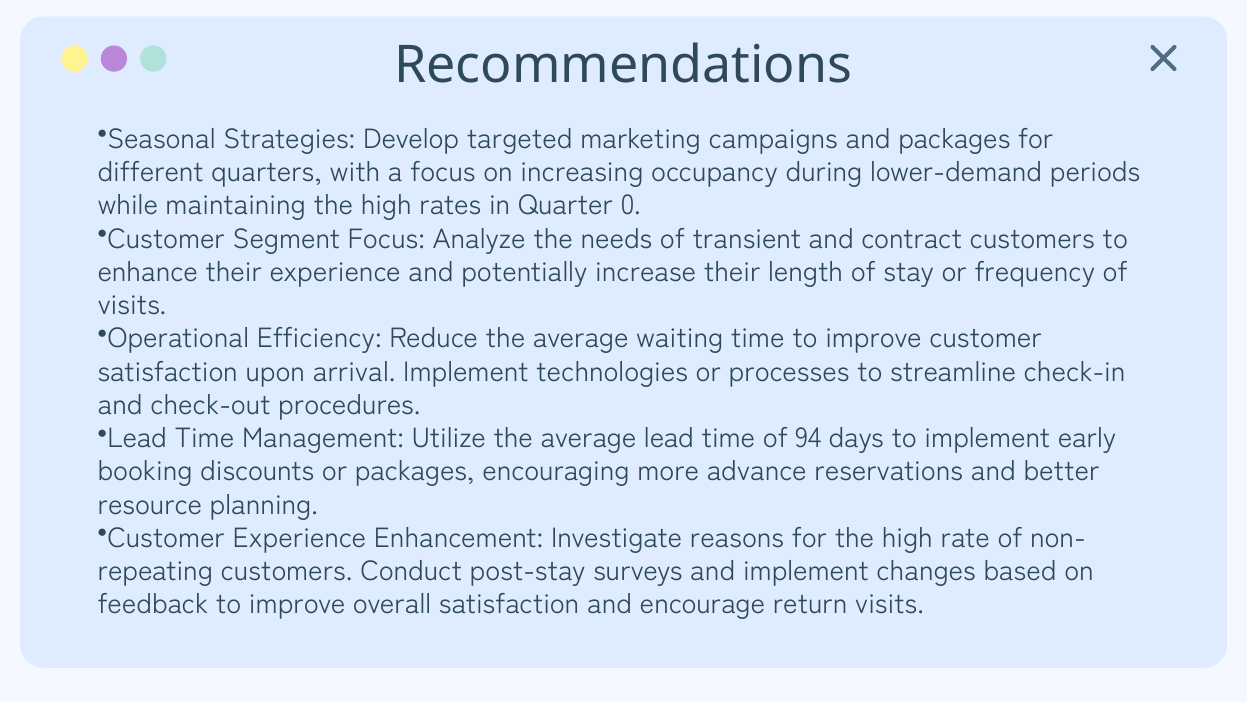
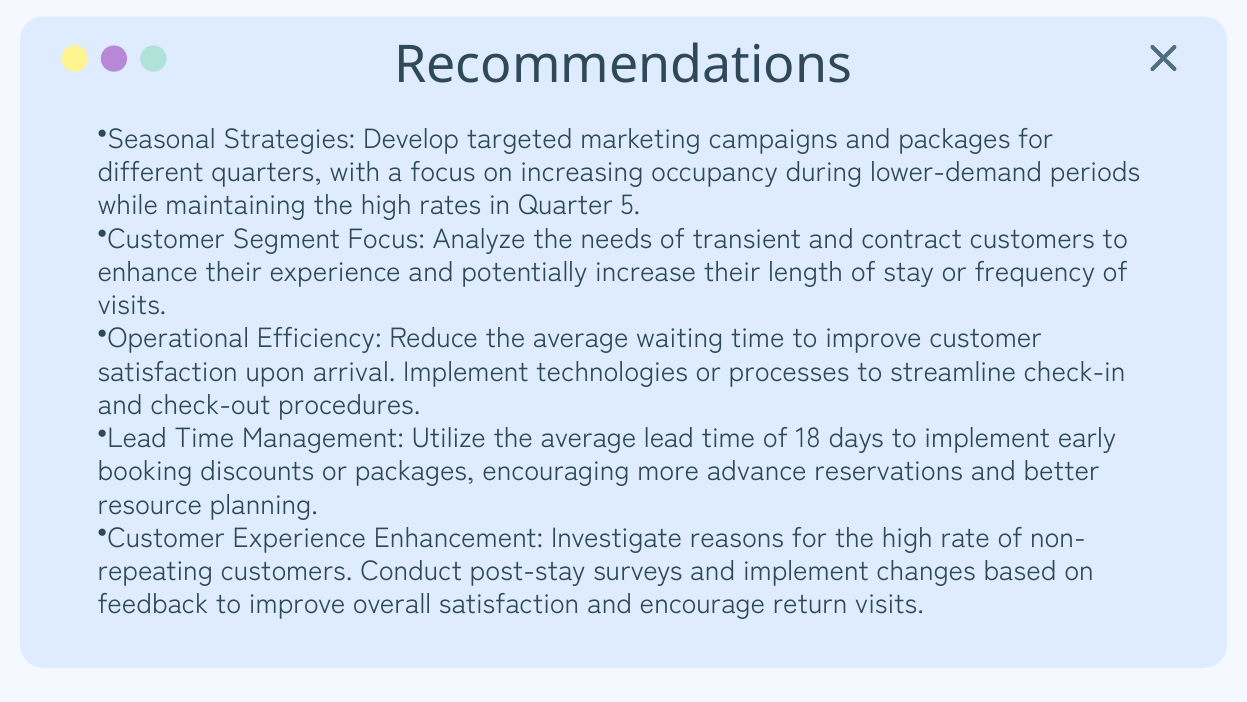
0: 0 -> 5
94: 94 -> 18
